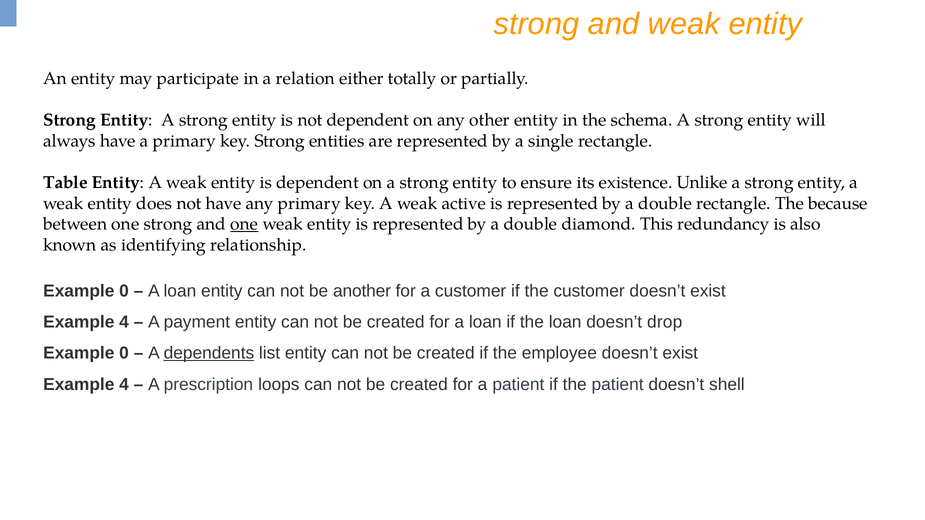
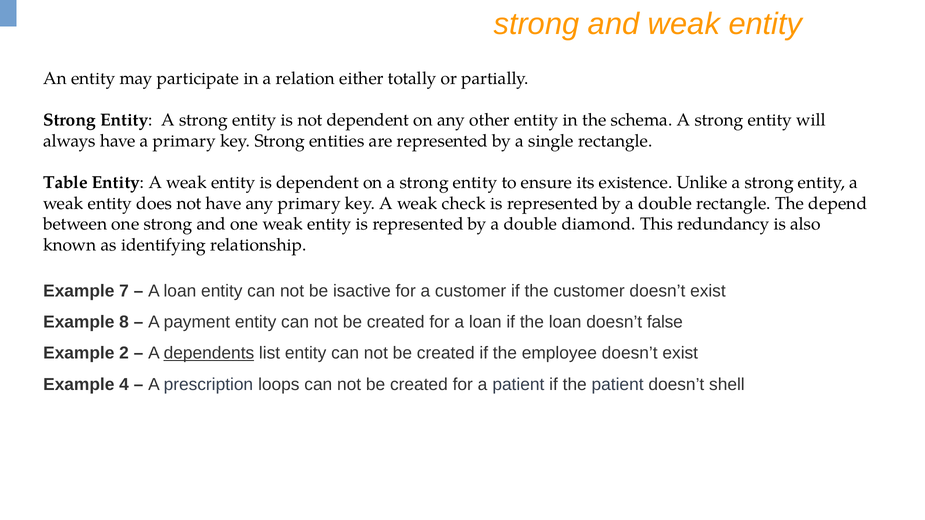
active: active -> check
because: because -> depend
one at (244, 224) underline: present -> none
0 at (124, 291): 0 -> 7
another: another -> isactive
4 at (124, 322): 4 -> 8
drop: drop -> false
0 at (124, 353): 0 -> 2
